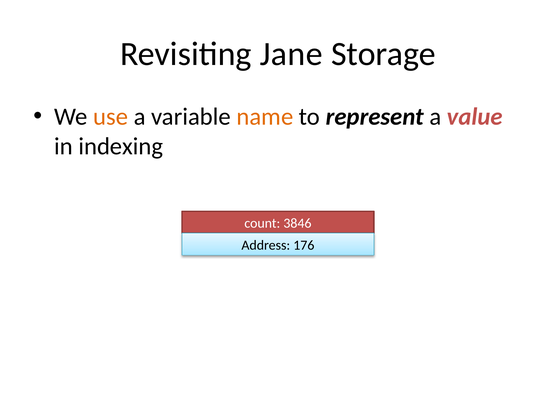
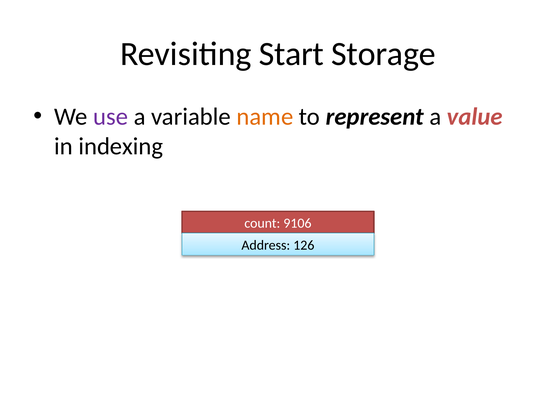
Jane: Jane -> Start
use colour: orange -> purple
3846: 3846 -> 9106
176: 176 -> 126
